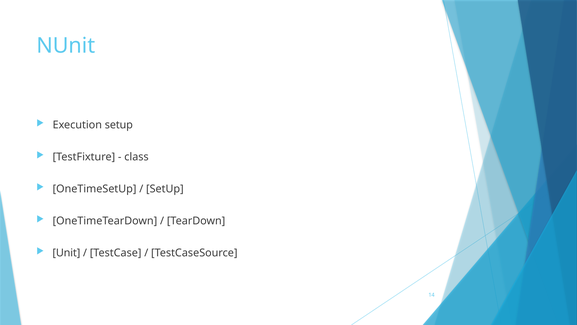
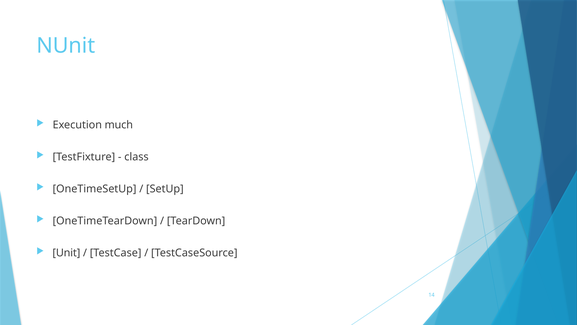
Execution setup: setup -> much
